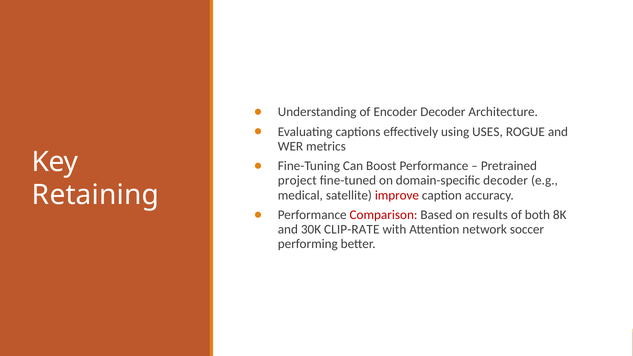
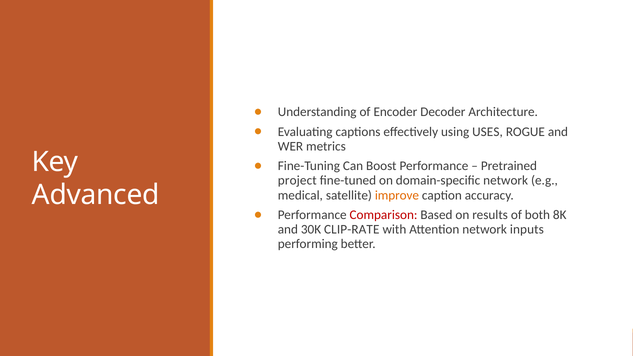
domain-specific decoder: decoder -> network
Retaining: Retaining -> Advanced
improve colour: red -> orange
soccer: soccer -> inputs
